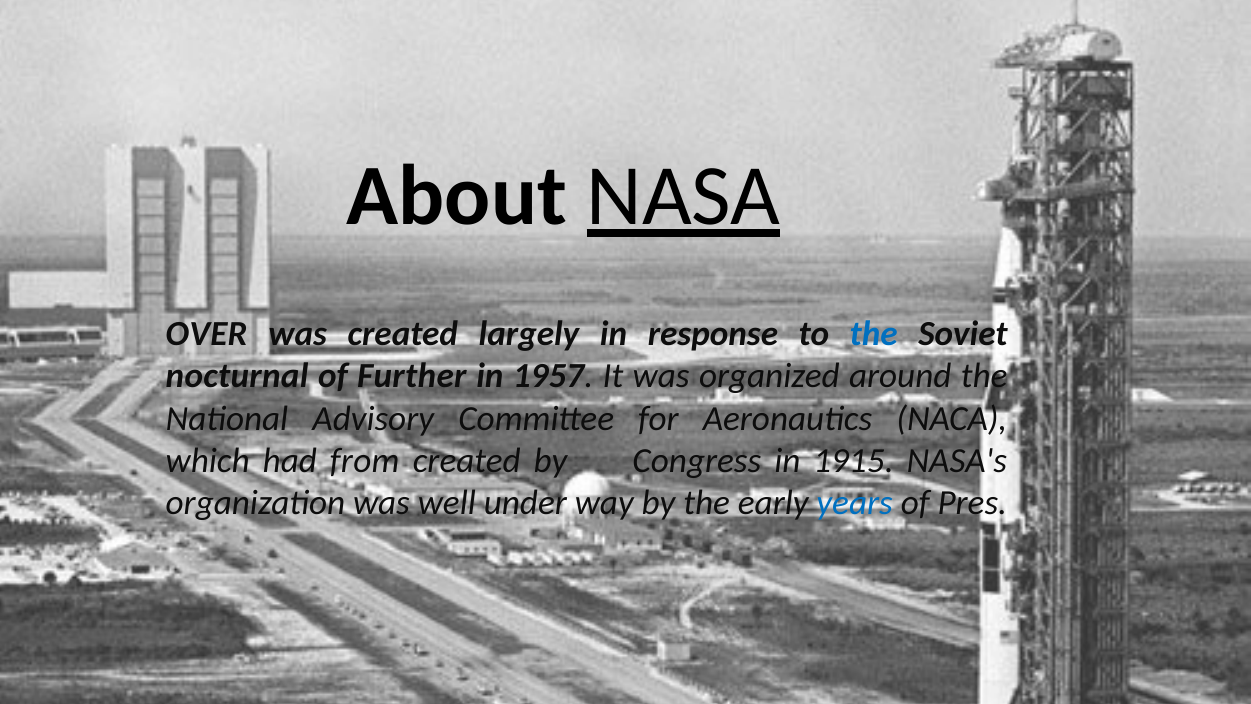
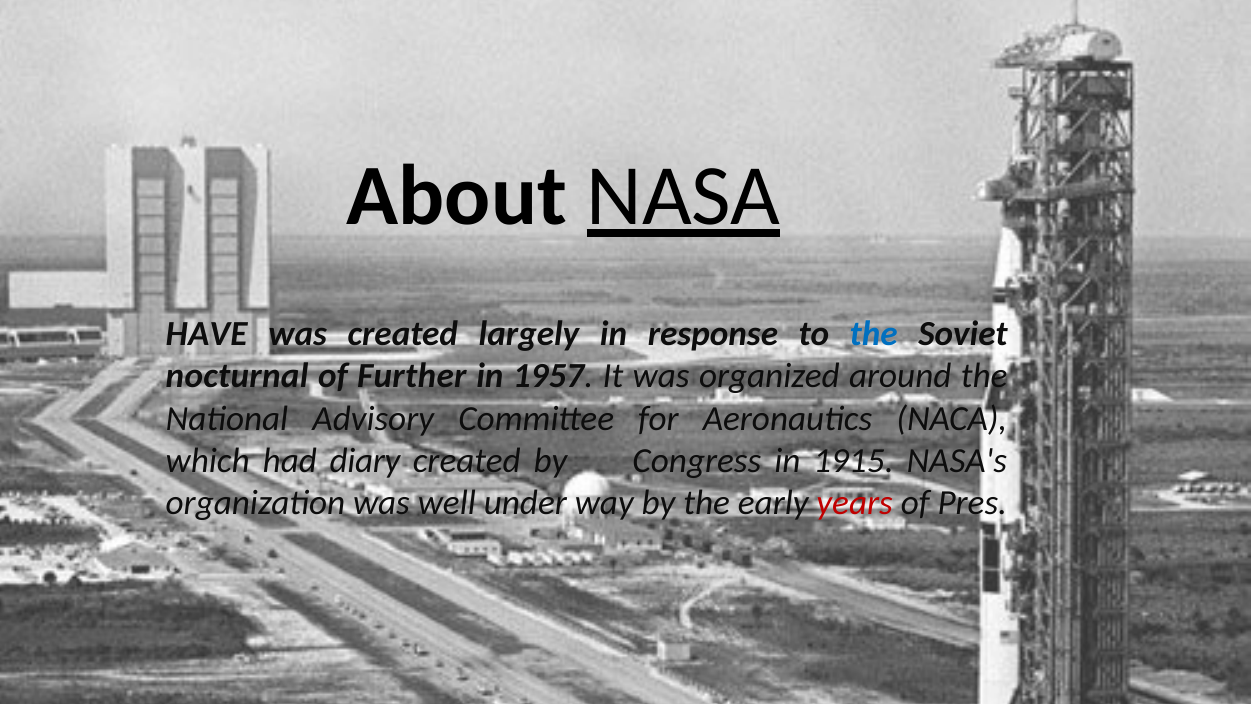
OVER: OVER -> HAVE
from: from -> diary
years colour: blue -> red
